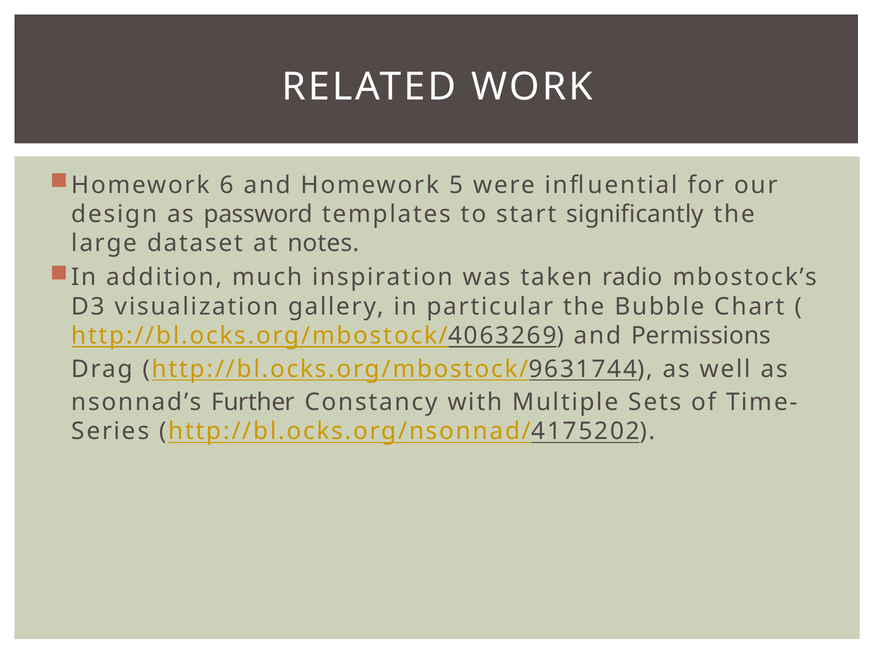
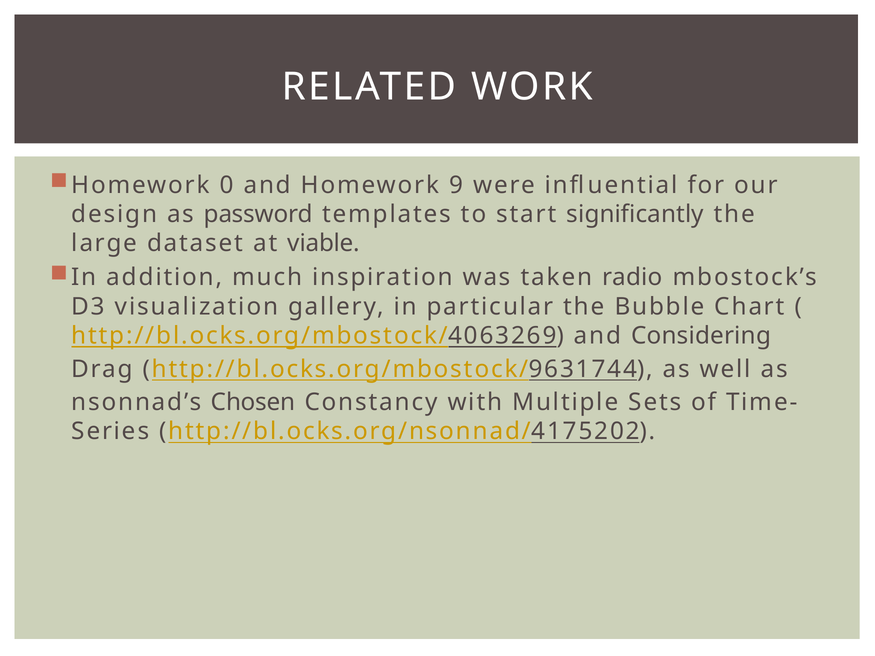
6: 6 -> 0
5: 5 -> 9
notes: notes -> viable
Permissions: Permissions -> Considering
Further: Further -> Chosen
